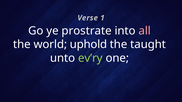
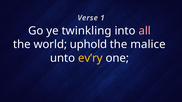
prostrate: prostrate -> twinkling
taught: taught -> malice
ev’ry colour: light green -> yellow
